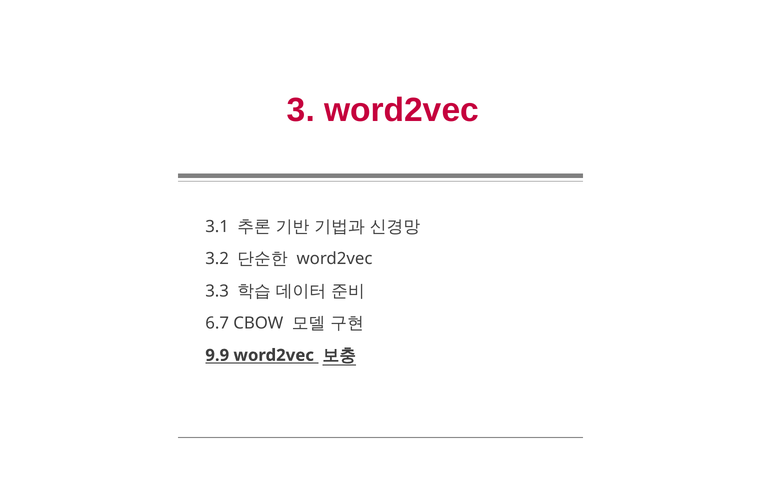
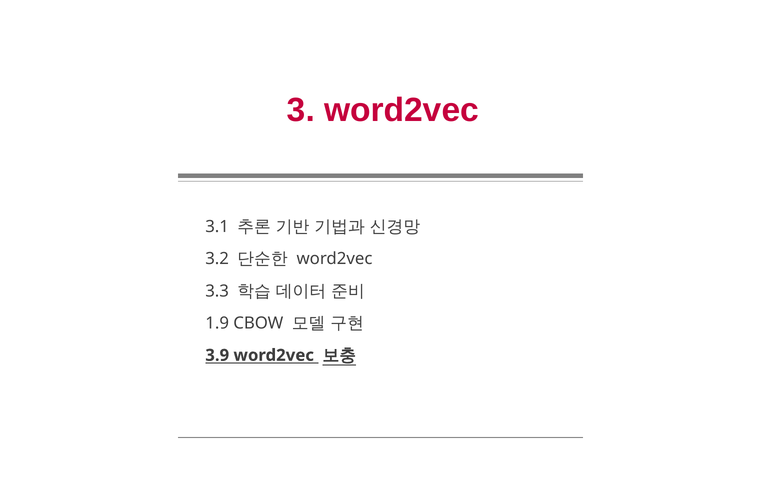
6.7: 6.7 -> 1.9
9.9: 9.9 -> 3.9
